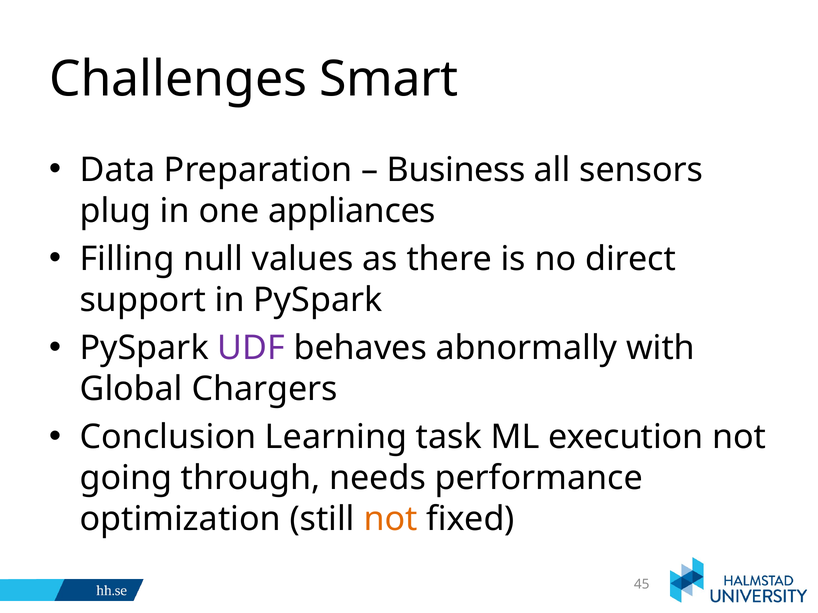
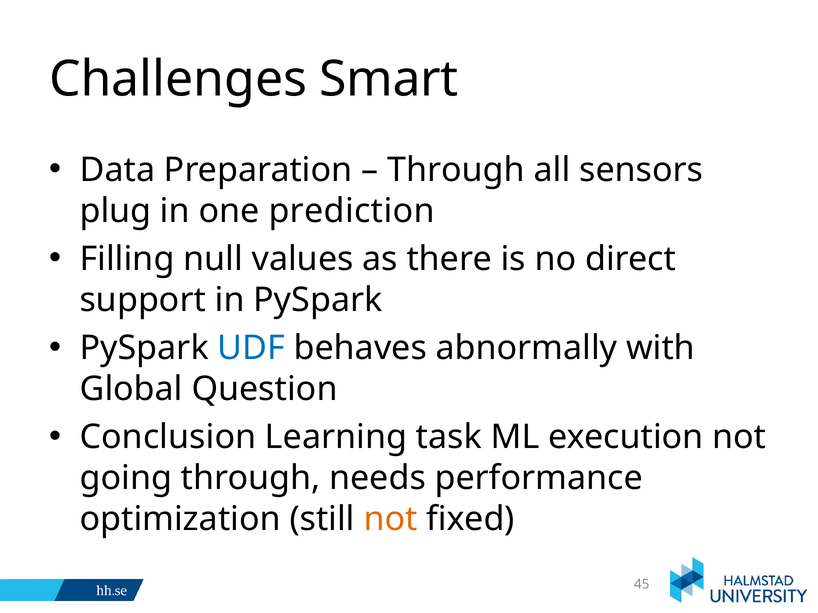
Business at (456, 170): Business -> Through
appliances: appliances -> prediction
UDF colour: purple -> blue
Chargers: Chargers -> Question
